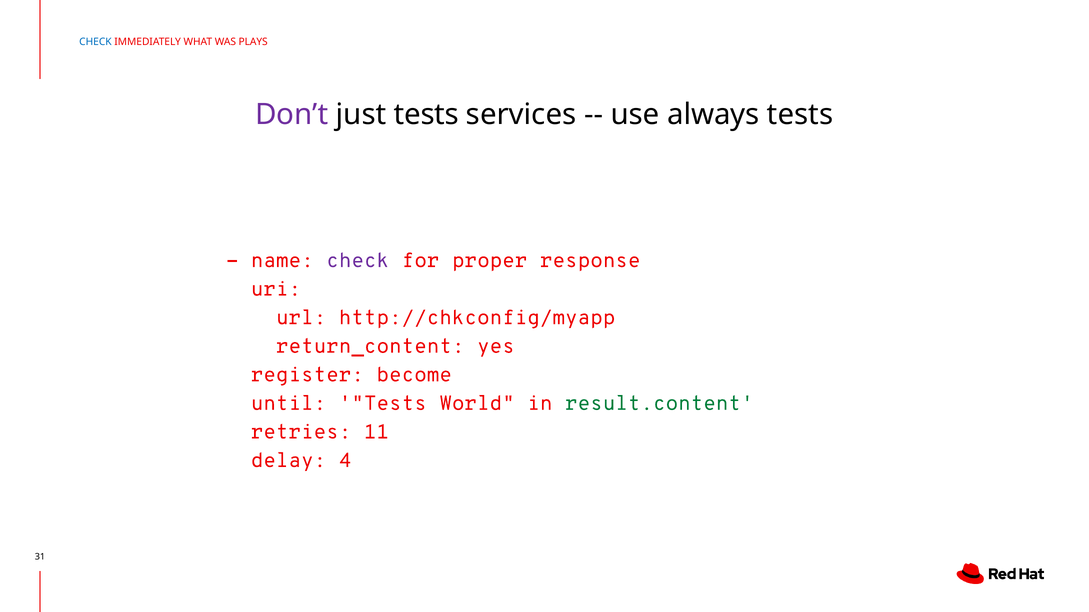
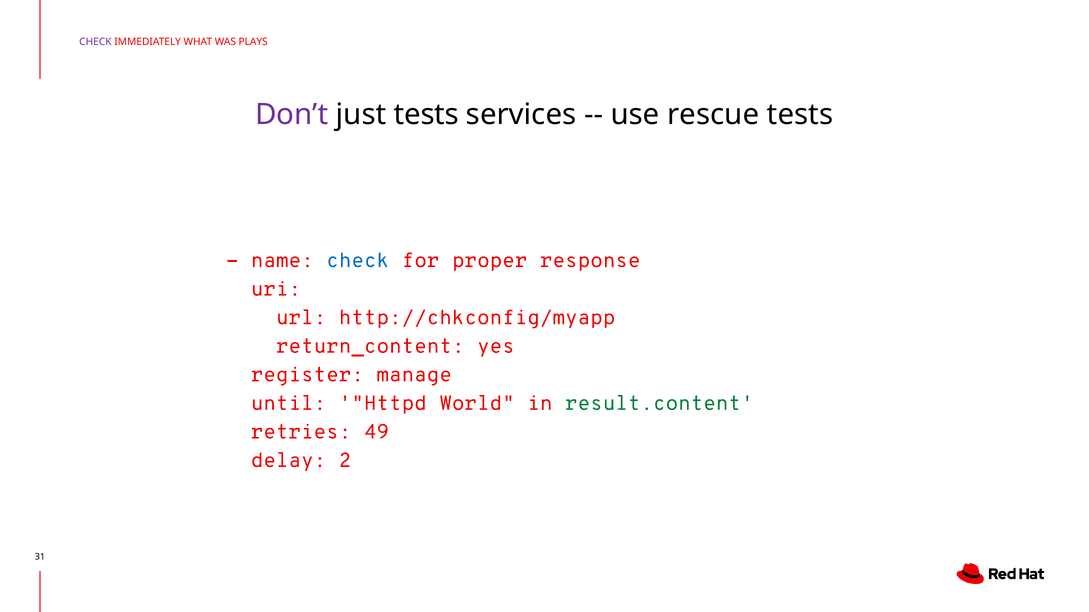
CHECK at (95, 42) colour: blue -> purple
always: always -> rescue
check at (358, 261) colour: purple -> blue
become: become -> manage
until Tests: Tests -> Httpd
11: 11 -> 49
4: 4 -> 2
